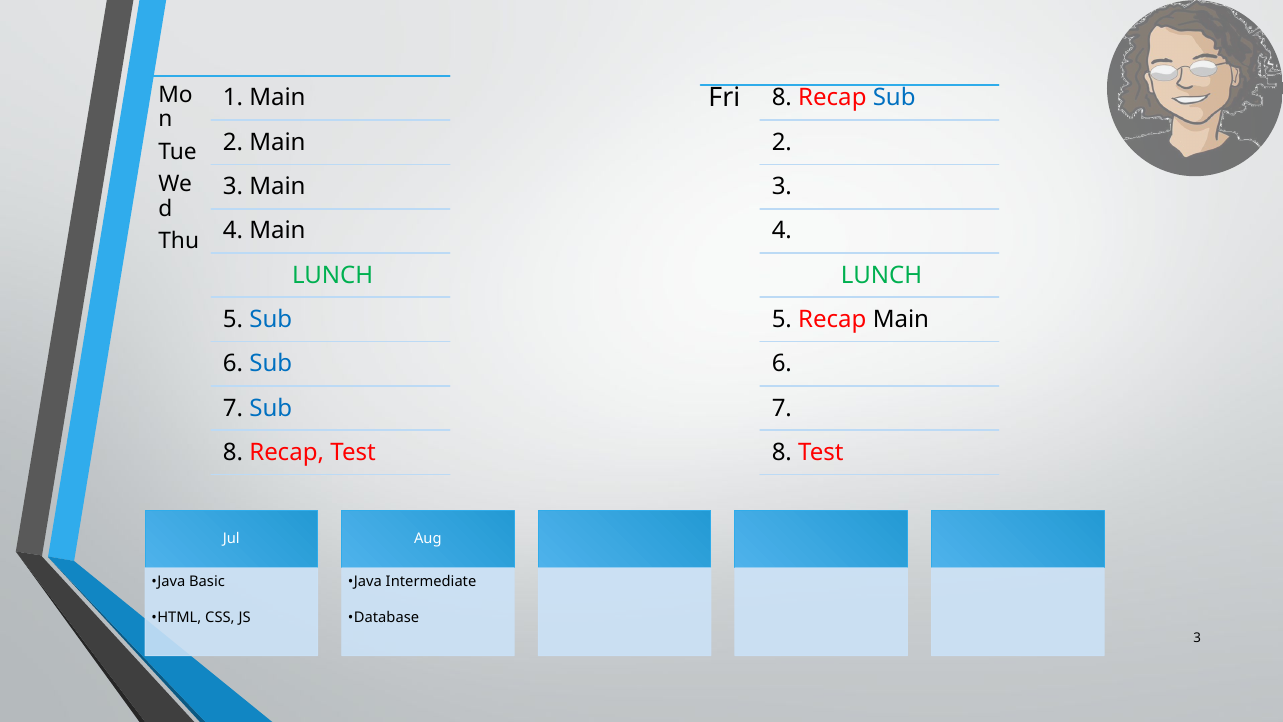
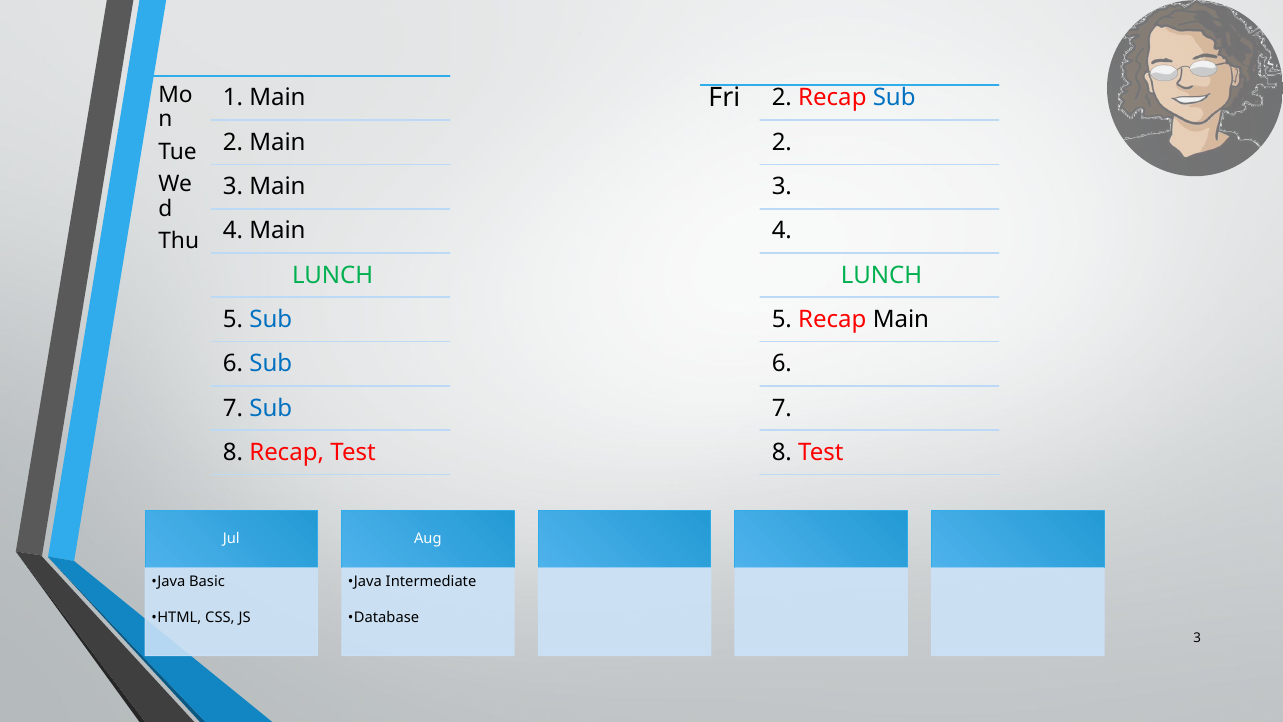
Fri 8: 8 -> 2
